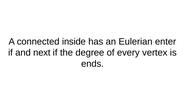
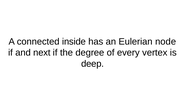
enter: enter -> node
ends: ends -> deep
